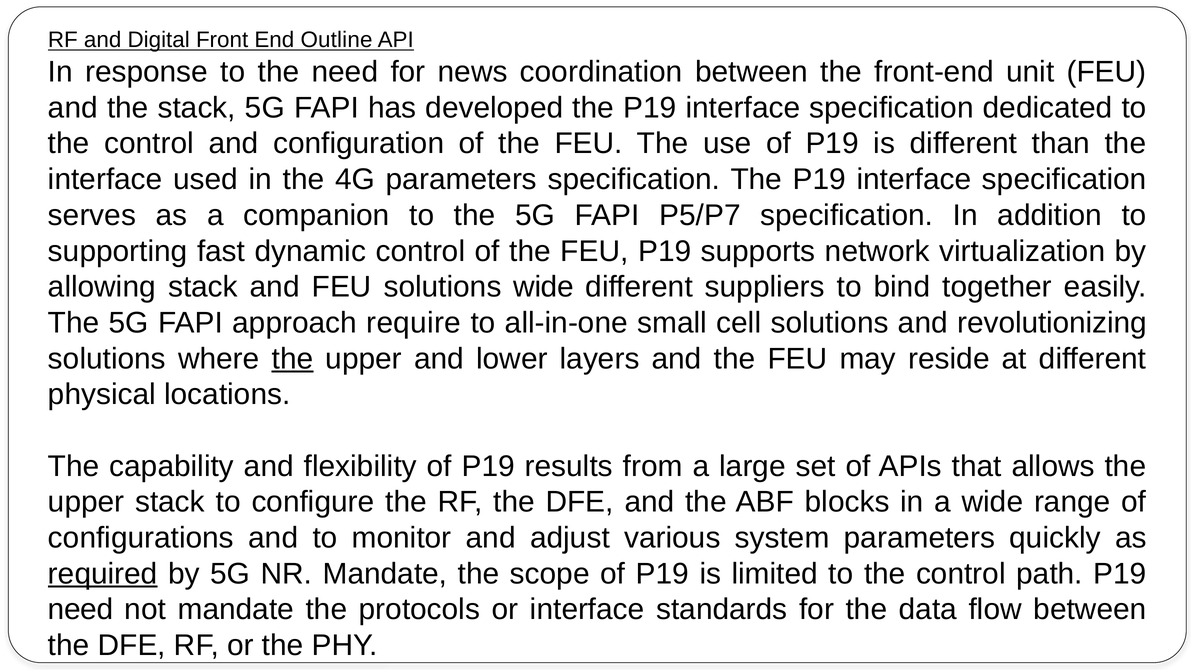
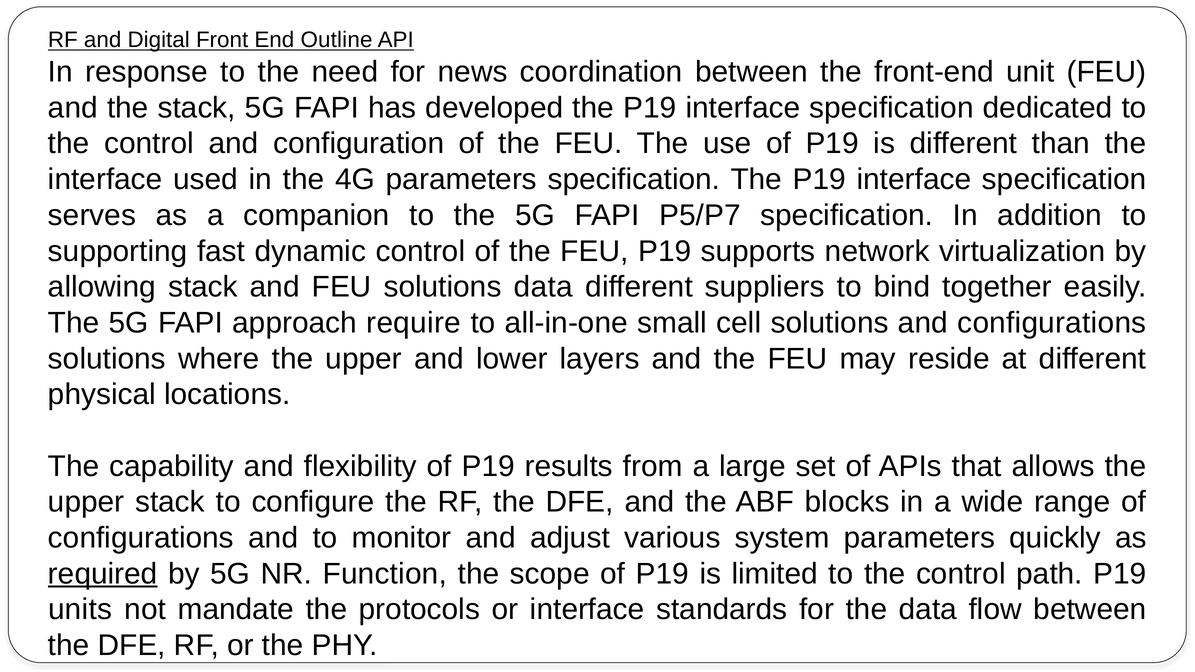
solutions wide: wide -> data
and revolutionizing: revolutionizing -> configurations
the at (292, 359) underline: present -> none
NR Mandate: Mandate -> Function
need at (80, 610): need -> units
